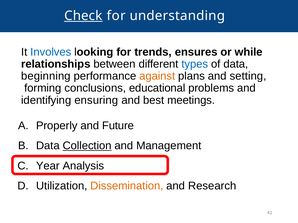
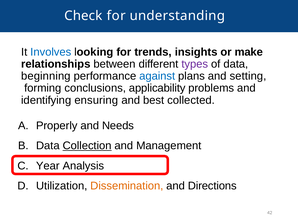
Check underline: present -> none
ensures: ensures -> insights
while: while -> make
types colour: blue -> purple
against colour: orange -> blue
educational: educational -> applicability
meetings: meetings -> collected
Future: Future -> Needs
Research: Research -> Directions
